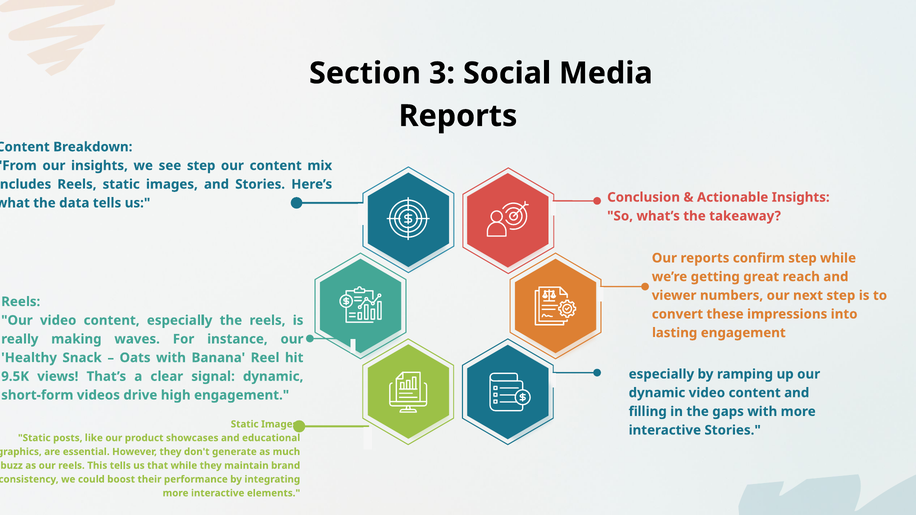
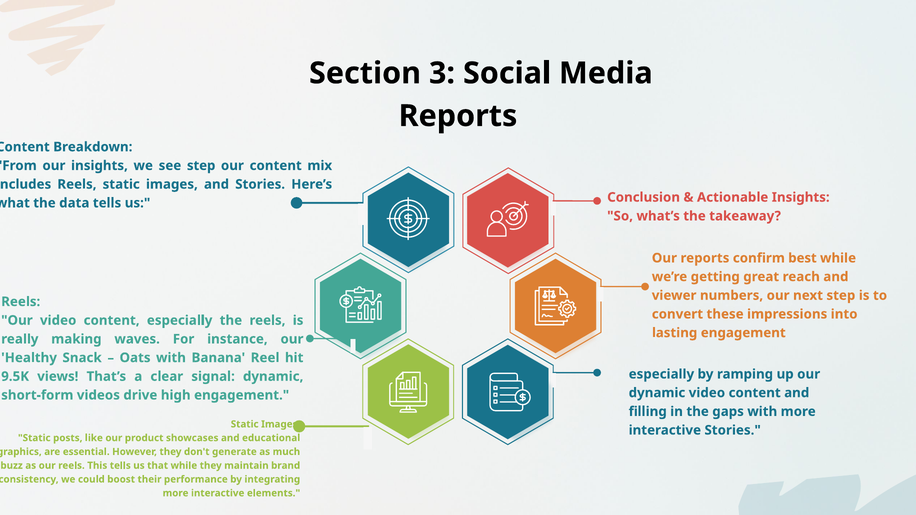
confirm step: step -> best
